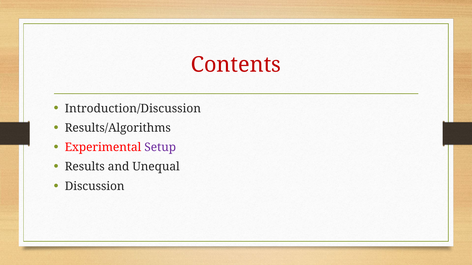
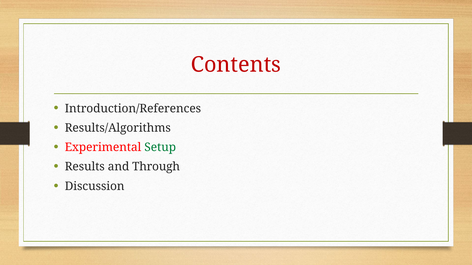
Introduction/Discussion: Introduction/Discussion -> Introduction/References
Setup colour: purple -> green
Unequal: Unequal -> Through
